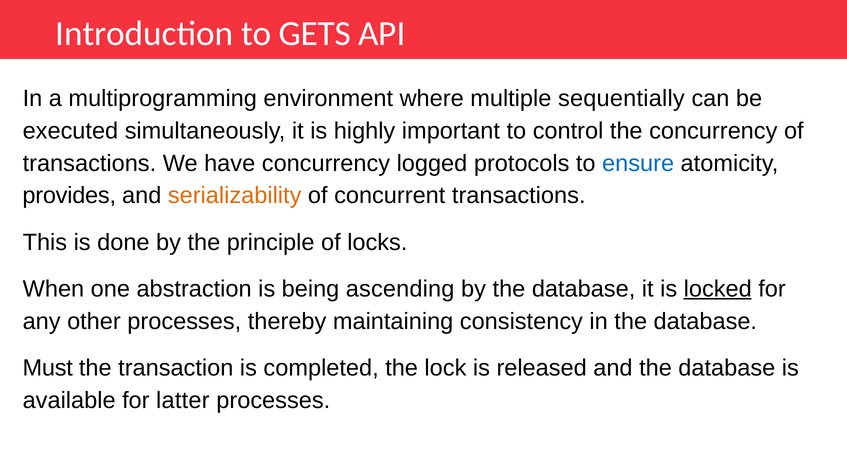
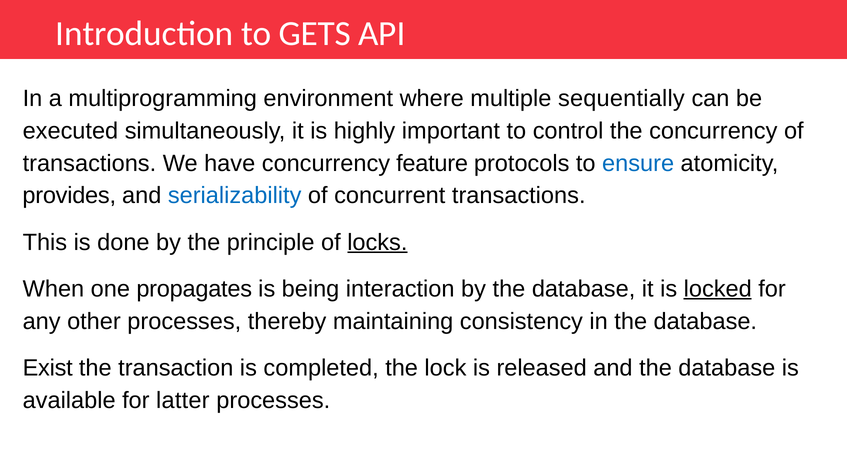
logged: logged -> feature
serializability colour: orange -> blue
locks underline: none -> present
abstraction: abstraction -> propagates
ascending: ascending -> interaction
Must: Must -> Exist
